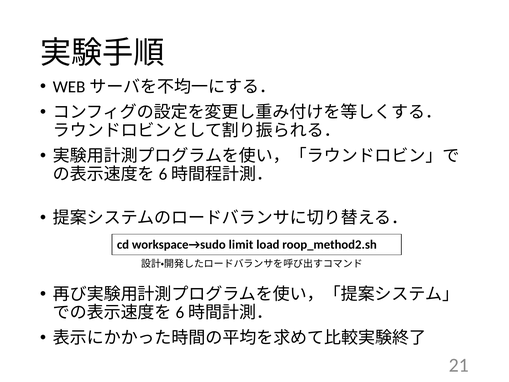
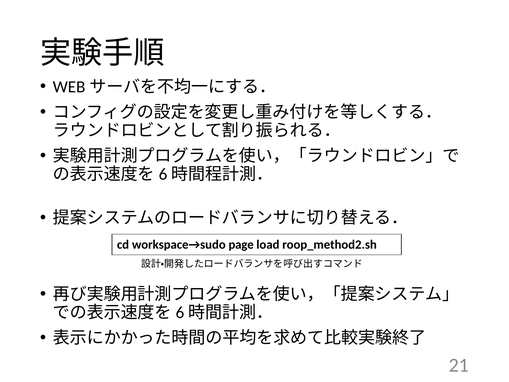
limit: limit -> page
